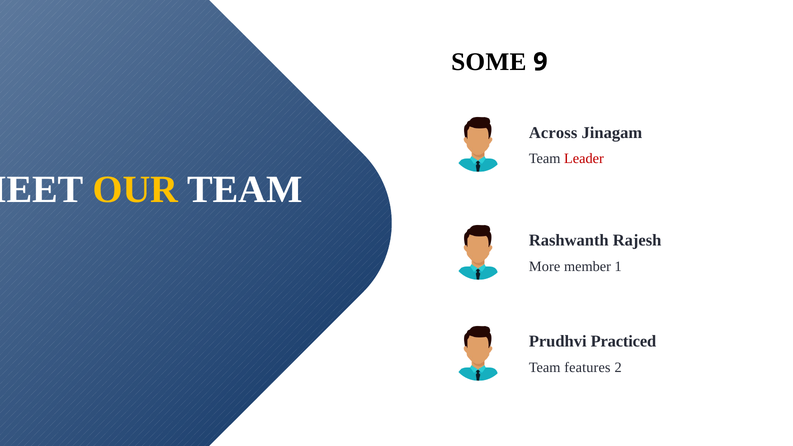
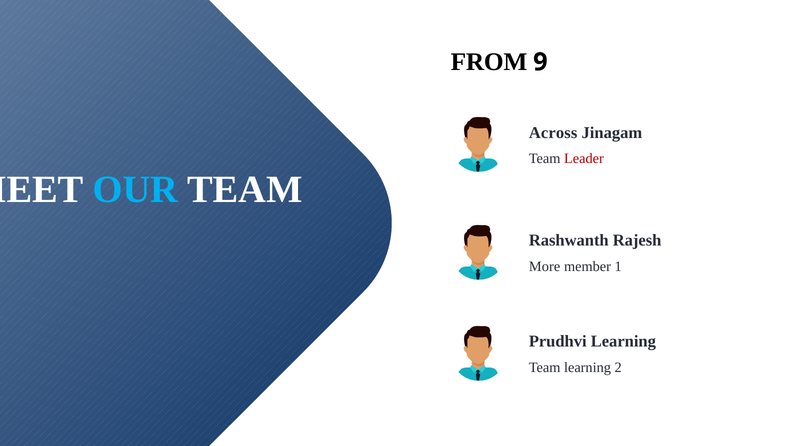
SOME: SOME -> FROM
OUR colour: yellow -> light blue
Prudhvi Practiced: Practiced -> Learning
Team features: features -> learning
